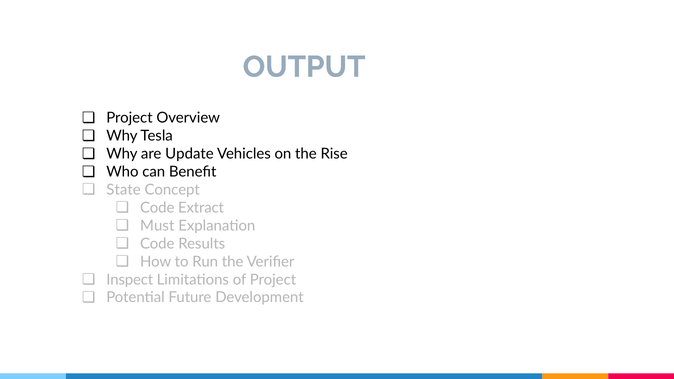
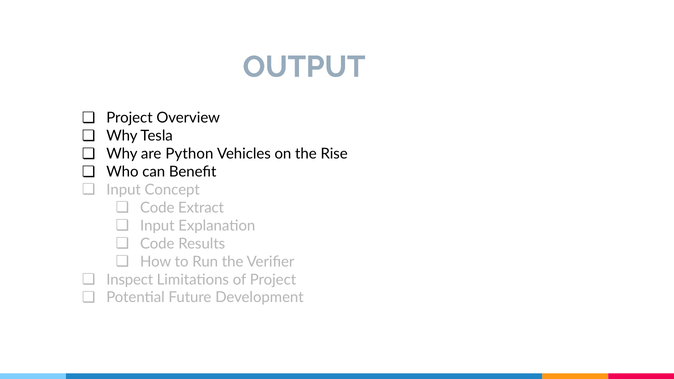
Update: Update -> Python
State at (124, 190): State -> Input
Must at (157, 226): Must -> Input
